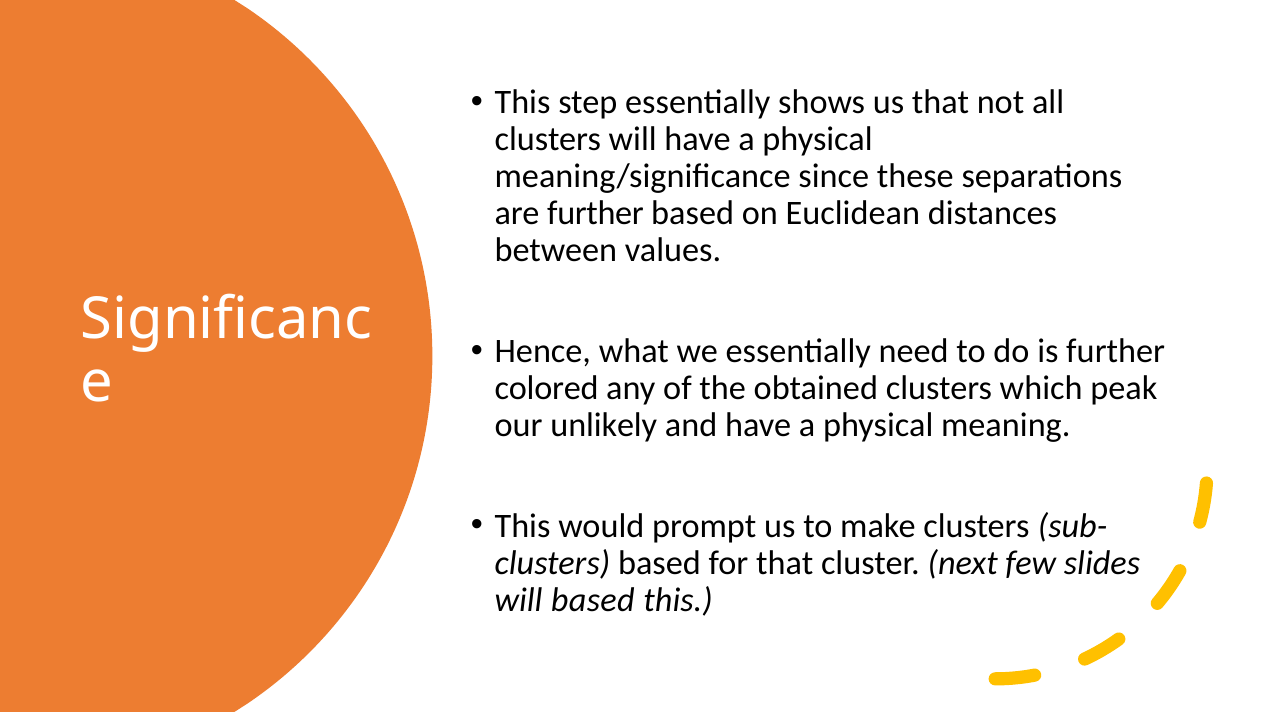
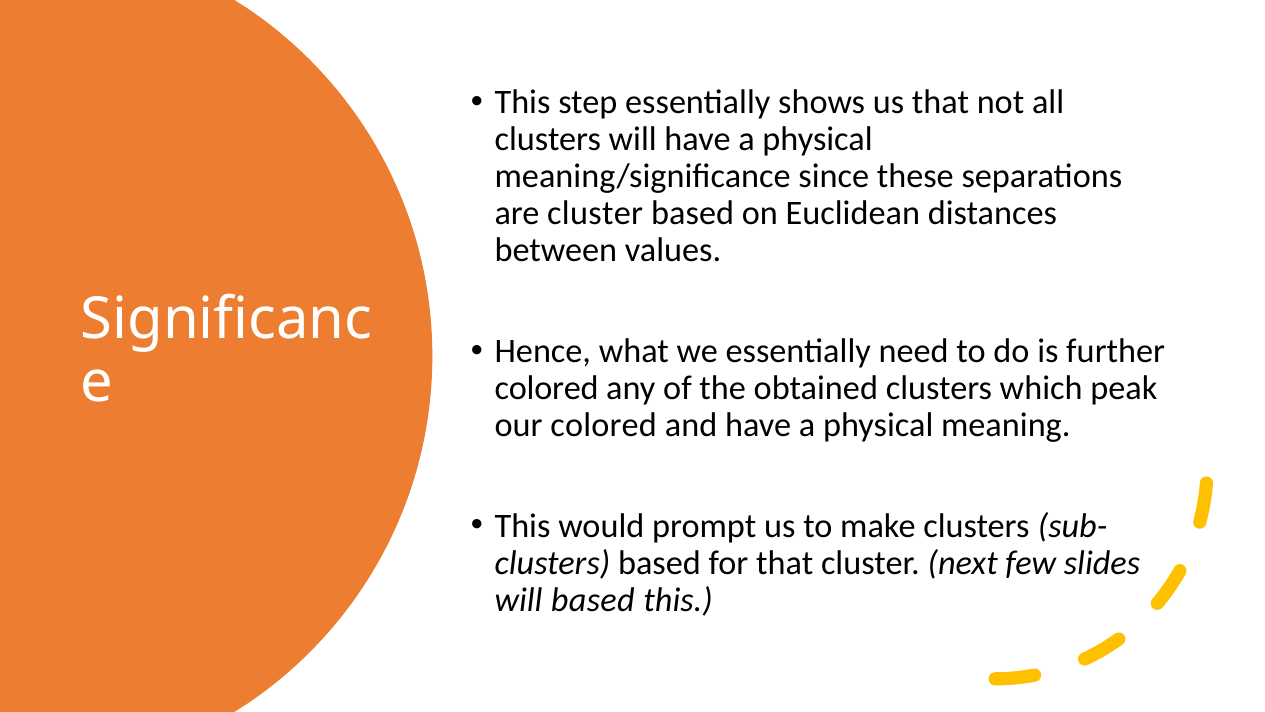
are further: further -> cluster
our unlikely: unlikely -> colored
